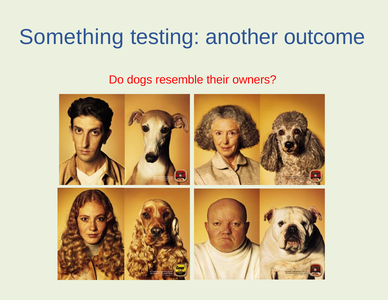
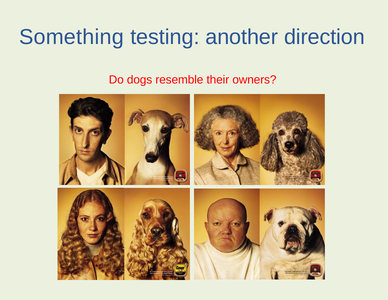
outcome: outcome -> direction
